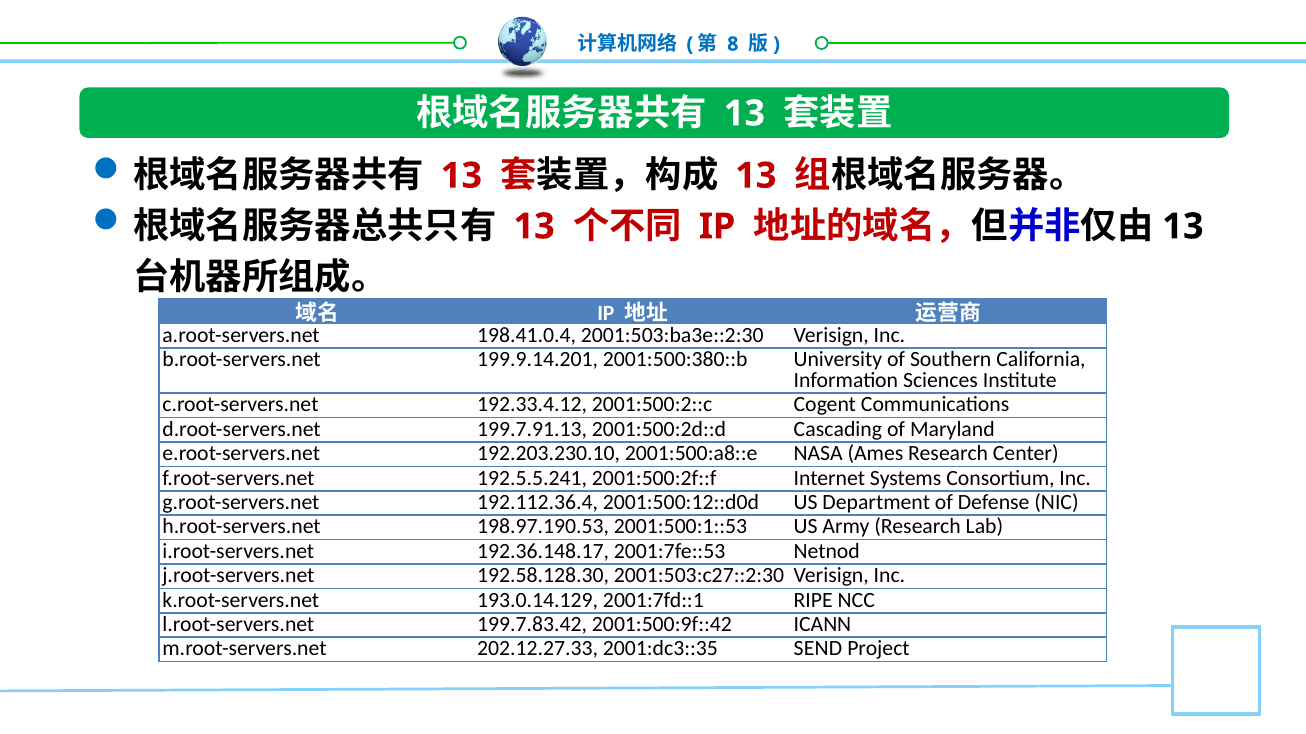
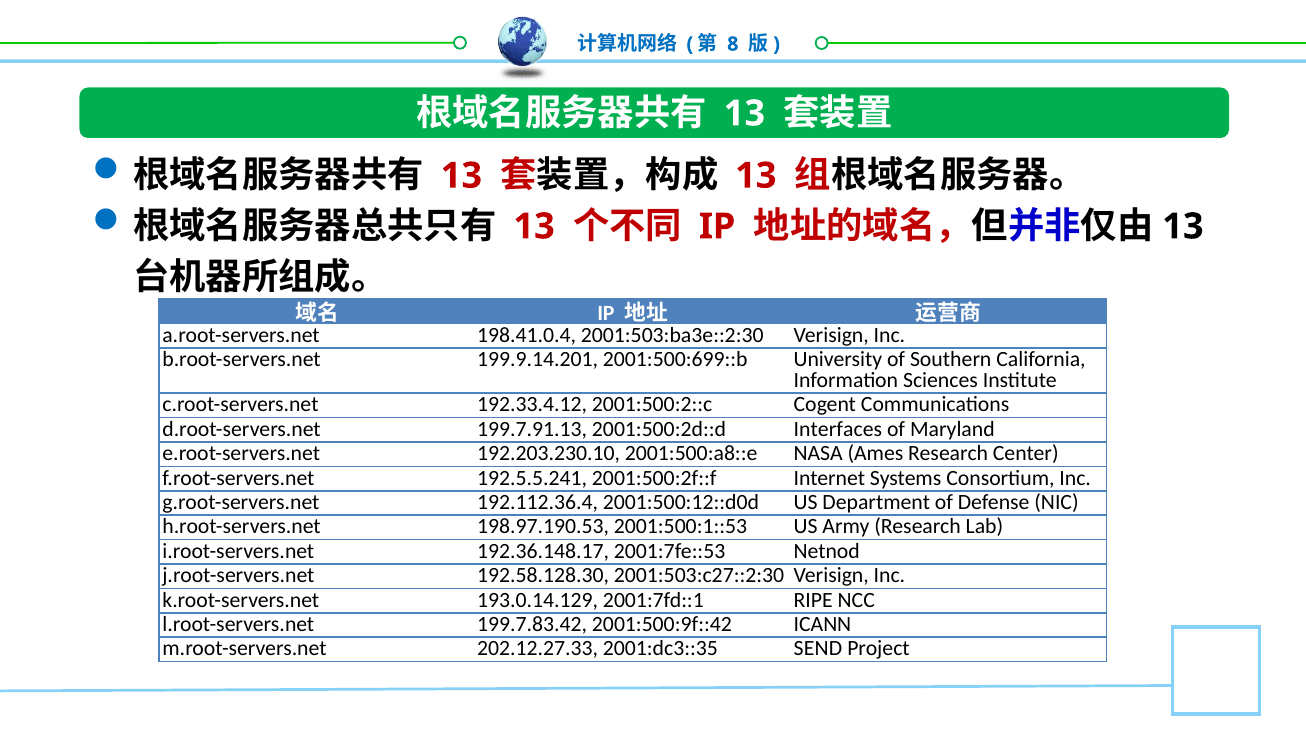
2001:500:380::b: 2001:500:380::b -> 2001:500:699::b
Cascading: Cascading -> Interfaces
